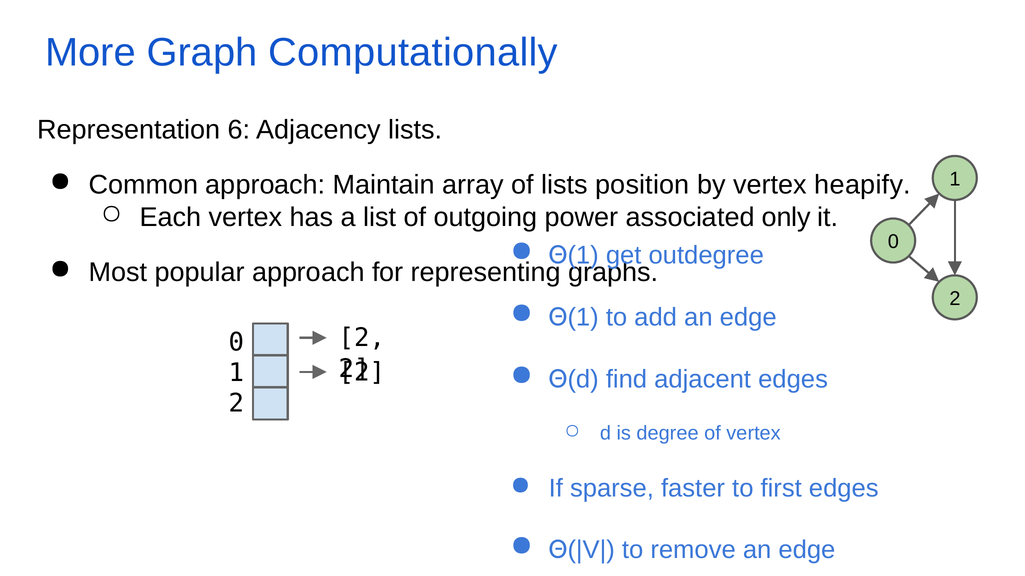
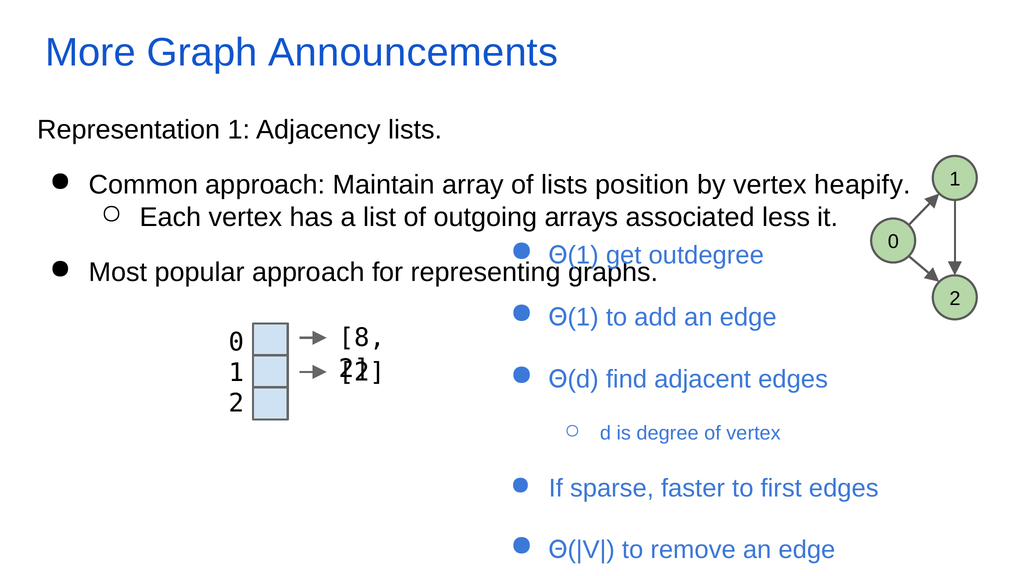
Computationally: Computationally -> Announcements
Representation 6: 6 -> 1
power: power -> arrays
only: only -> less
2 at (362, 338): 2 -> 8
